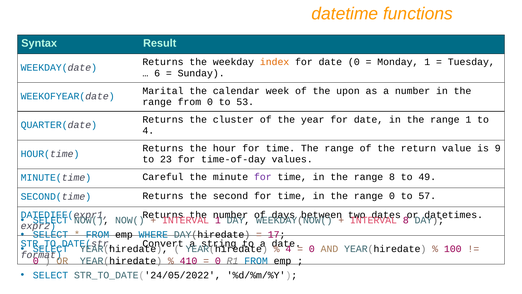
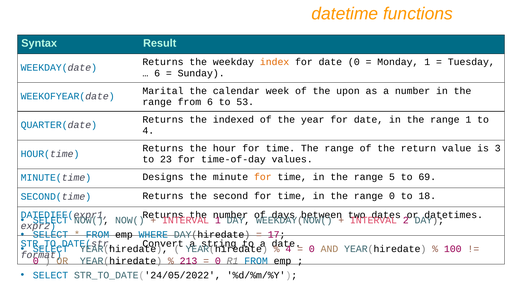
from 0: 0 -> 6
cluster: cluster -> indexed
9: 9 -> 3
Careful: Careful -> Designs
for at (263, 177) colour: purple -> orange
range 8: 8 -> 5
49: 49 -> 69
57: 57 -> 18
8 at (406, 220): 8 -> 2
410: 410 -> 213
